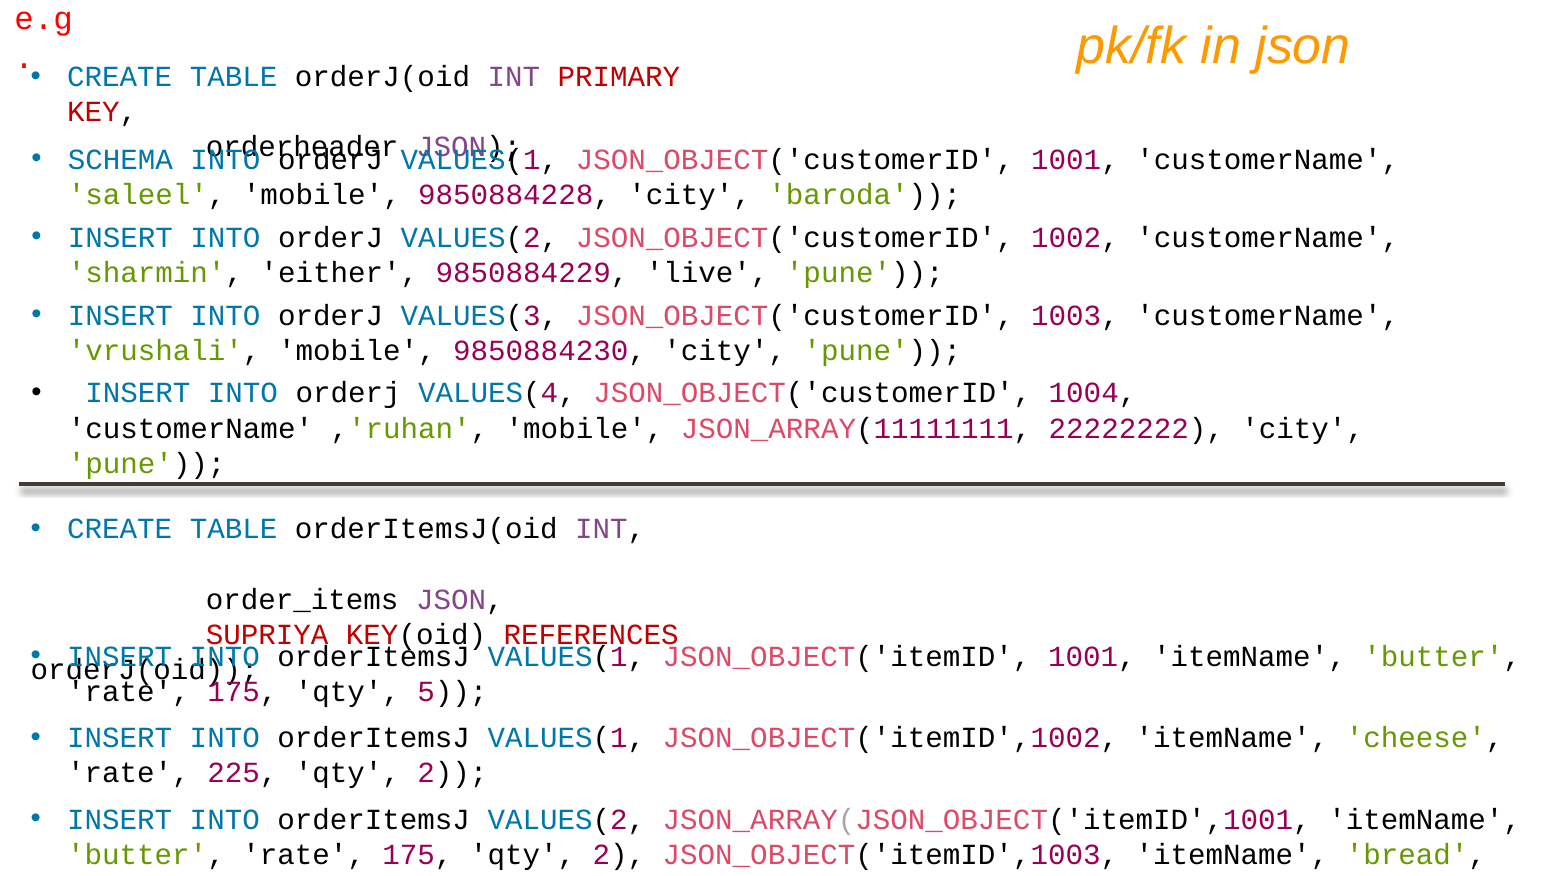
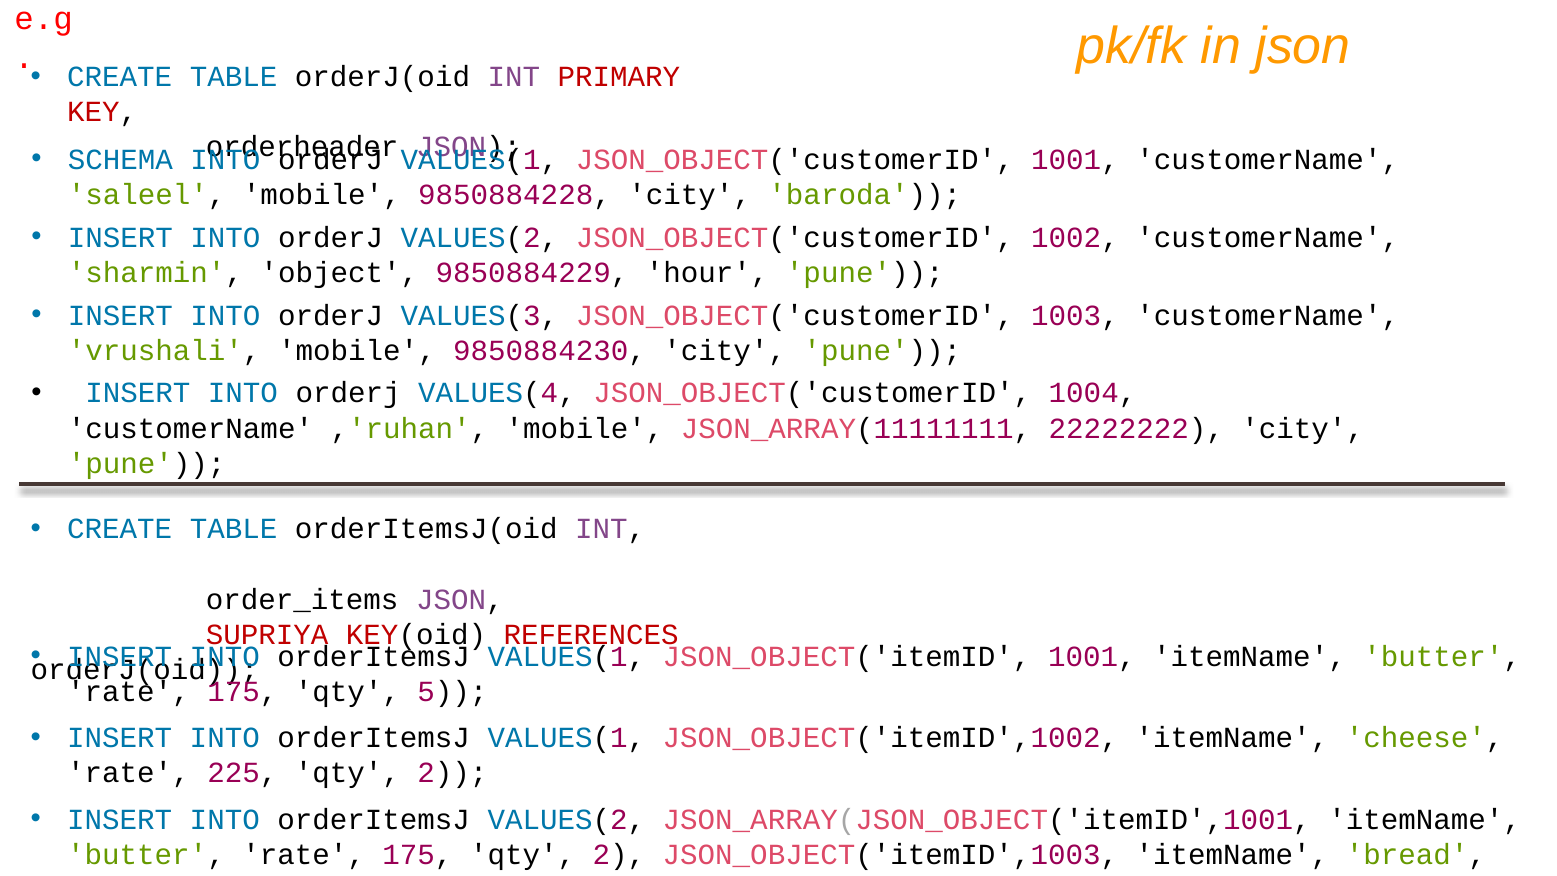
either: either -> object
live: live -> hour
